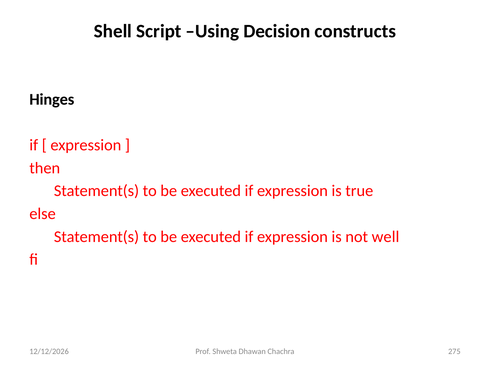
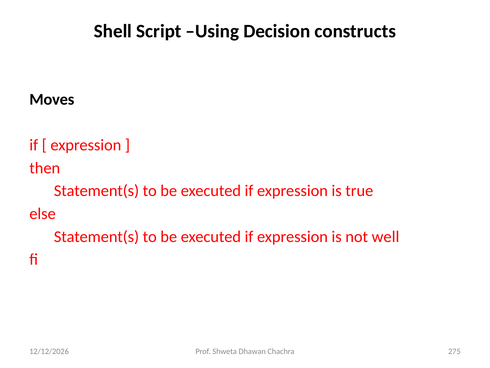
Hinges: Hinges -> Moves
